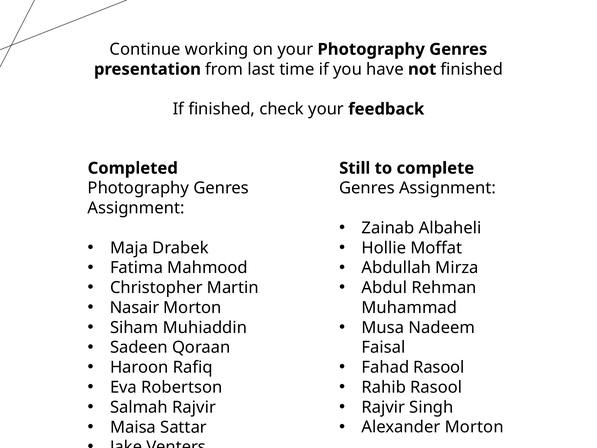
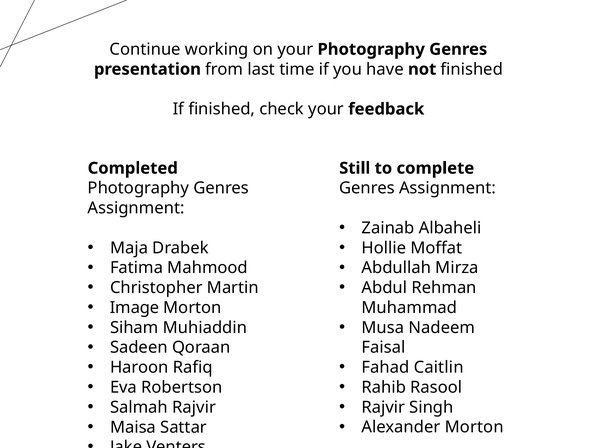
Nasair: Nasair -> Image
Fahad Rasool: Rasool -> Caitlin
